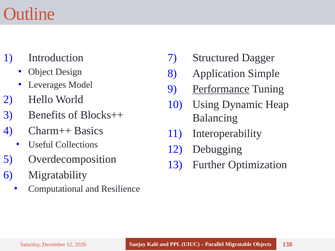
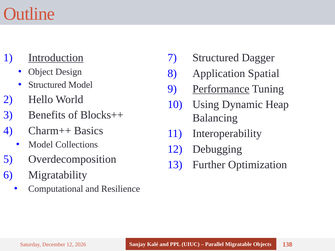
Introduction underline: none -> present
Simple: Simple -> Spatial
Leverages at (47, 85): Leverages -> Structured
Useful at (41, 145): Useful -> Model
